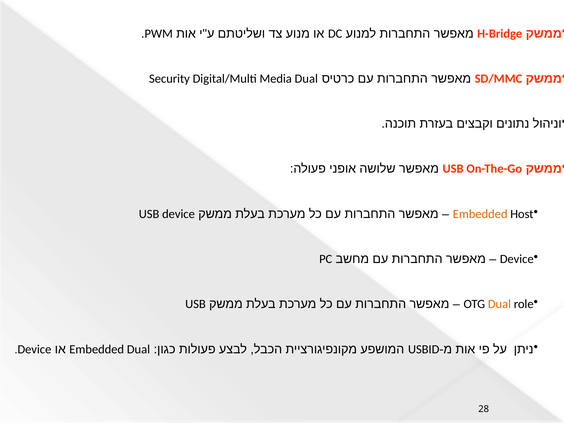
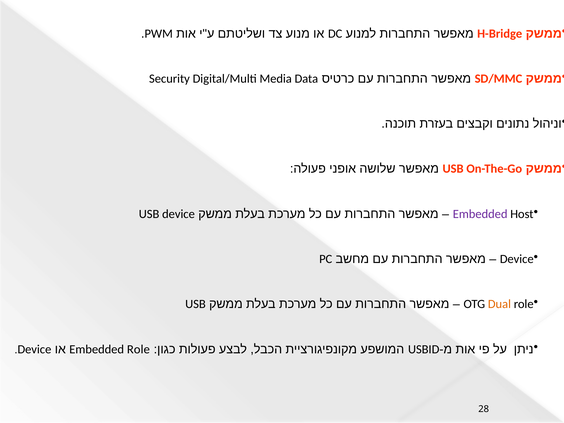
Media Dual: Dual -> Data
Embedded at (480, 214) colour: orange -> purple
Embedded Dual: Dual -> Role
